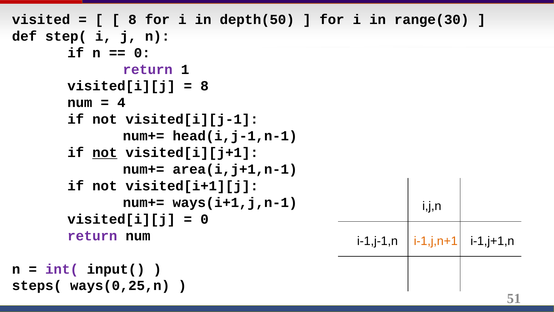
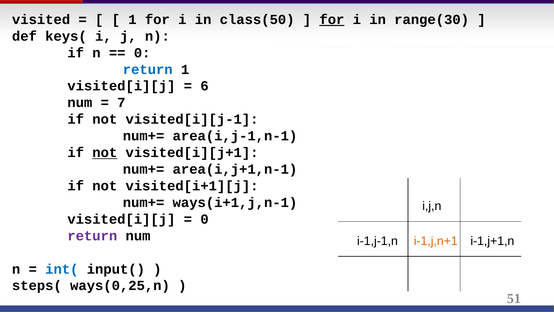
8 at (132, 19): 8 -> 1
depth(50: depth(50 -> class(50
for at (332, 19) underline: none -> present
step(: step( -> keys(
return at (148, 69) colour: purple -> blue
8 at (204, 86): 8 -> 6
4: 4 -> 7
head(i,j-1,n-1: head(i,j-1,n-1 -> area(i,j-1,n-1
int( colour: purple -> blue
